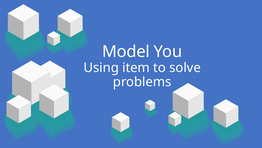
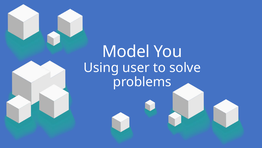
item: item -> user
